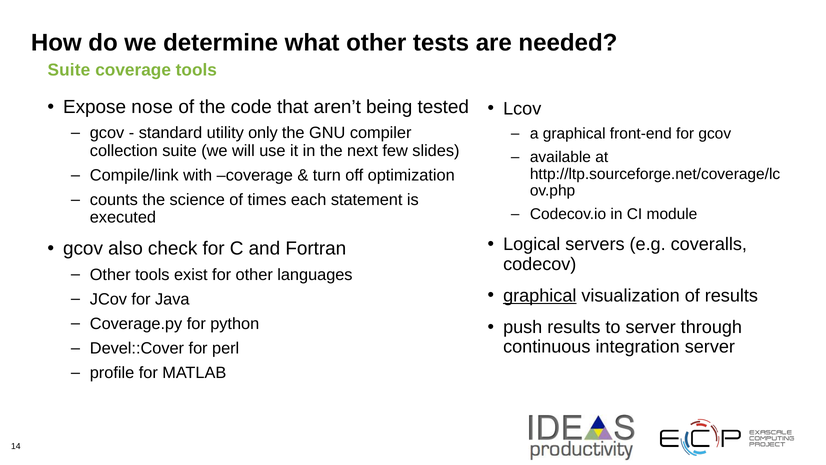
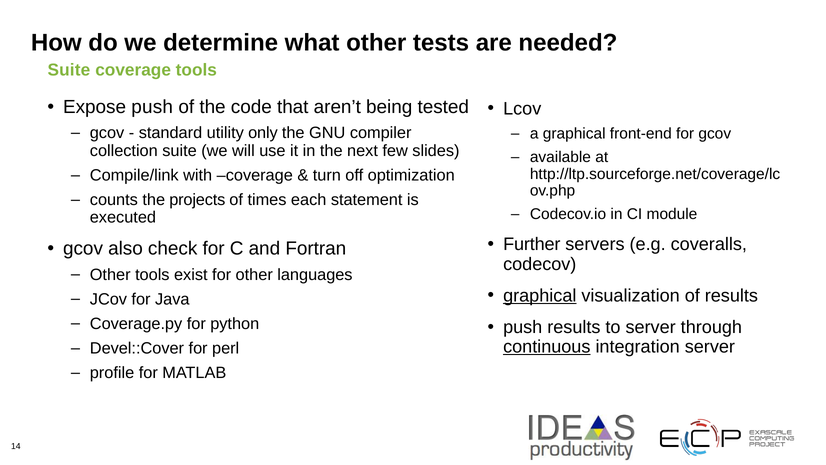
Expose nose: nose -> push
science: science -> projects
Logical: Logical -> Further
continuous underline: none -> present
